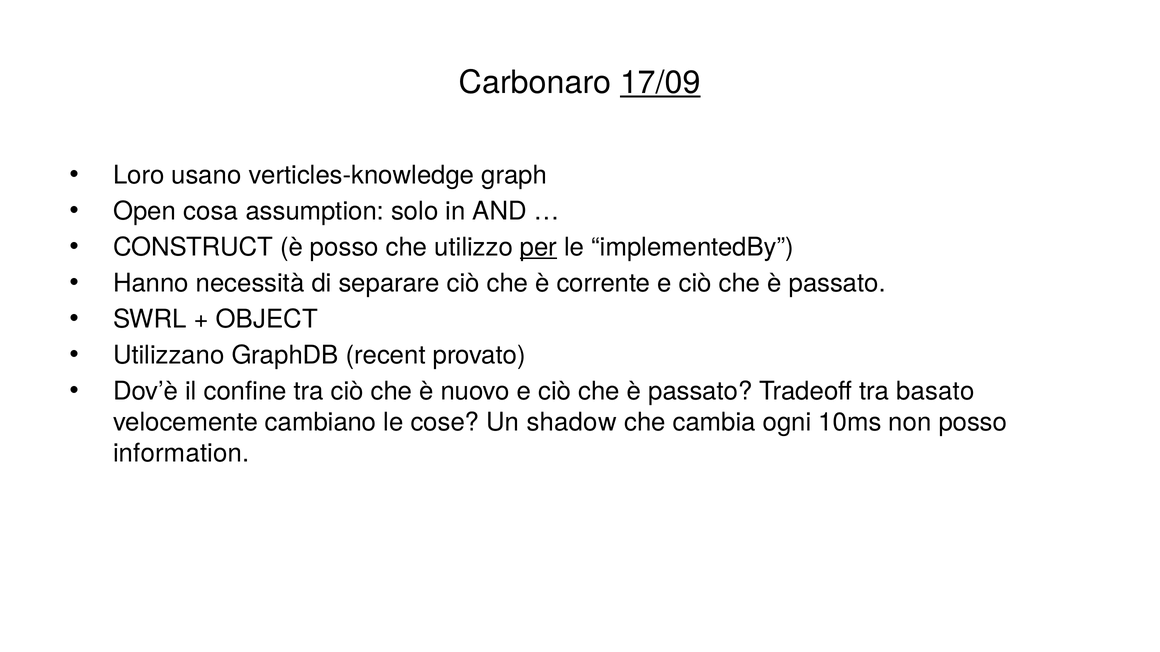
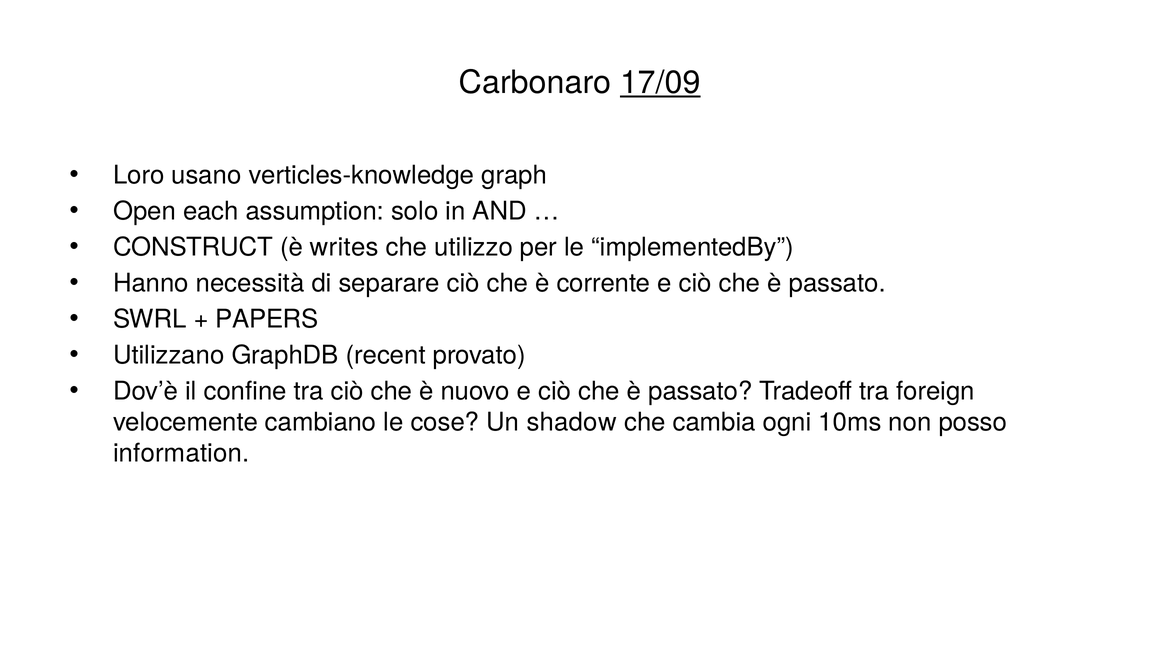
cosa: cosa -> each
è posso: posso -> writes
per underline: present -> none
OBJECT: OBJECT -> PAPERS
basato: basato -> foreign
